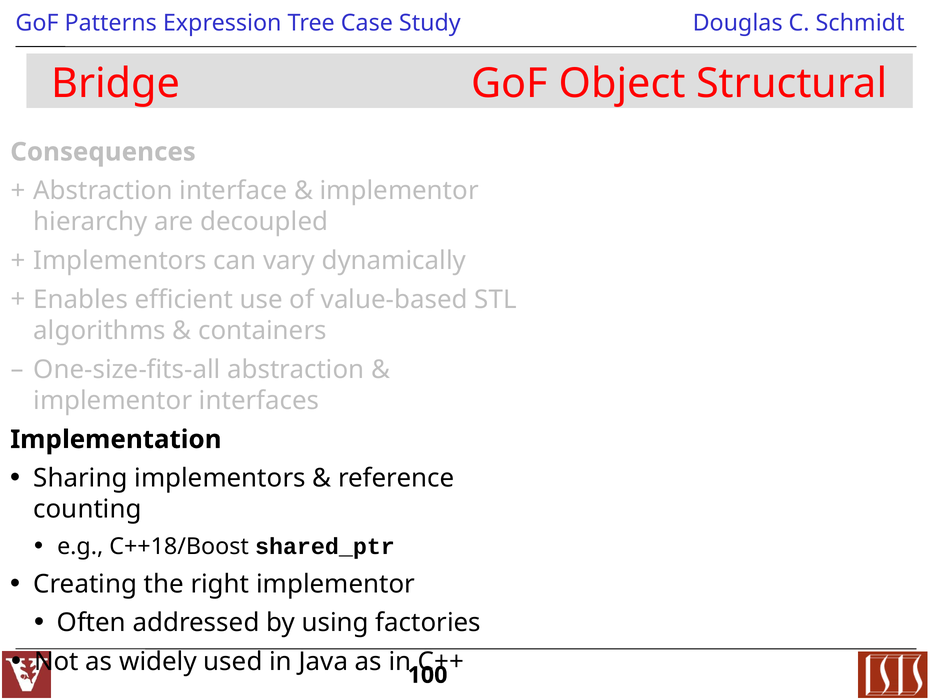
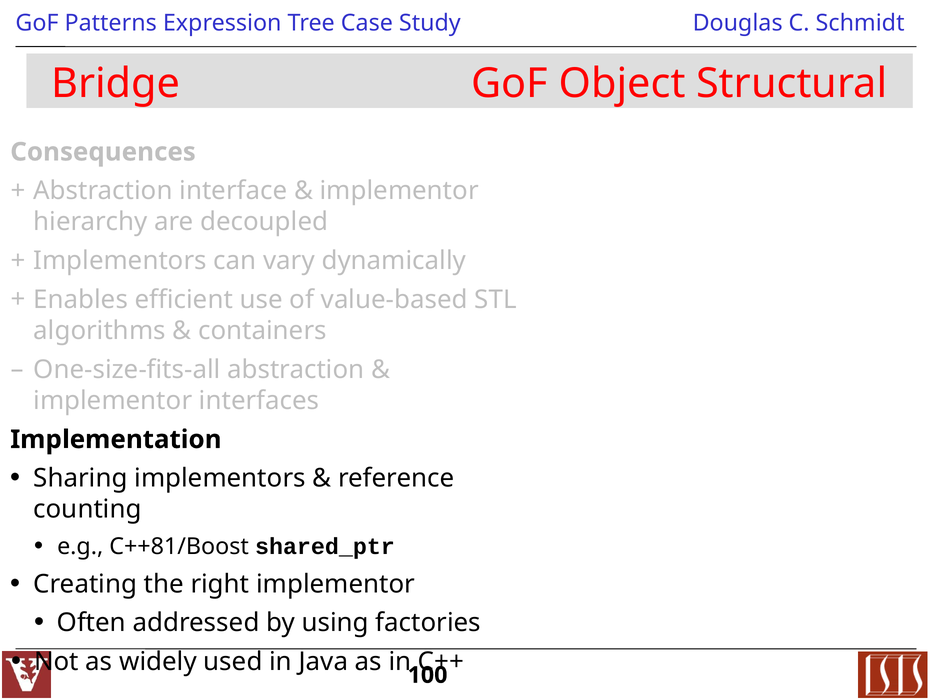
C++18/Boost: C++18/Boost -> C++81/Boost
